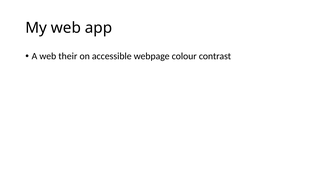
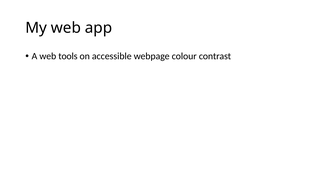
their: their -> tools
